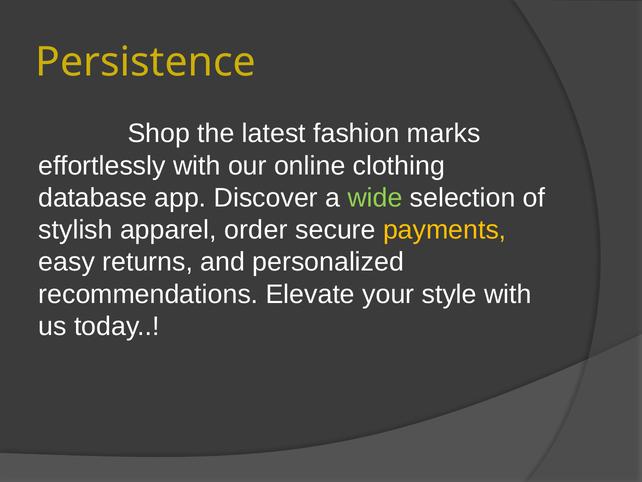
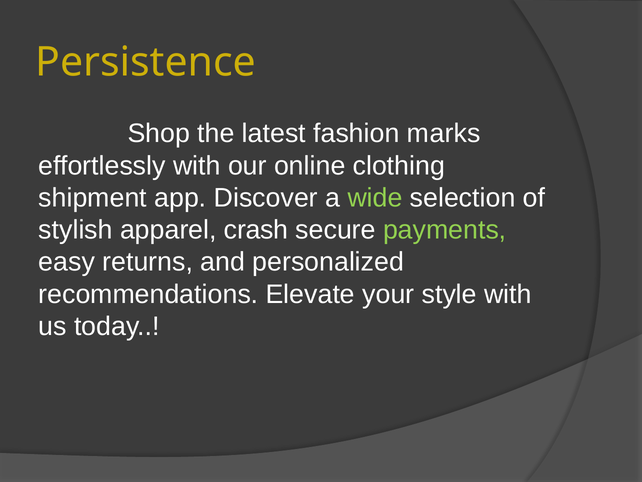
database: database -> shipment
order: order -> crash
payments colour: yellow -> light green
